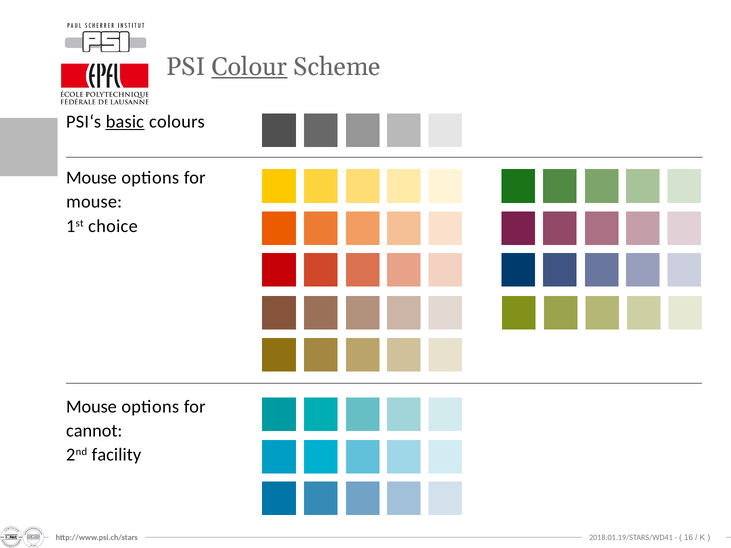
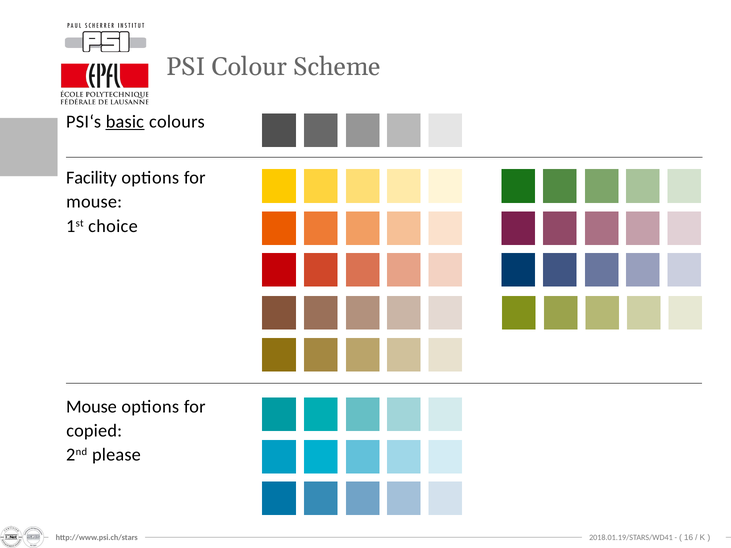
Colour underline: present -> none
Mouse at (91, 178): Mouse -> Facility
cannot: cannot -> copied
facility: facility -> please
